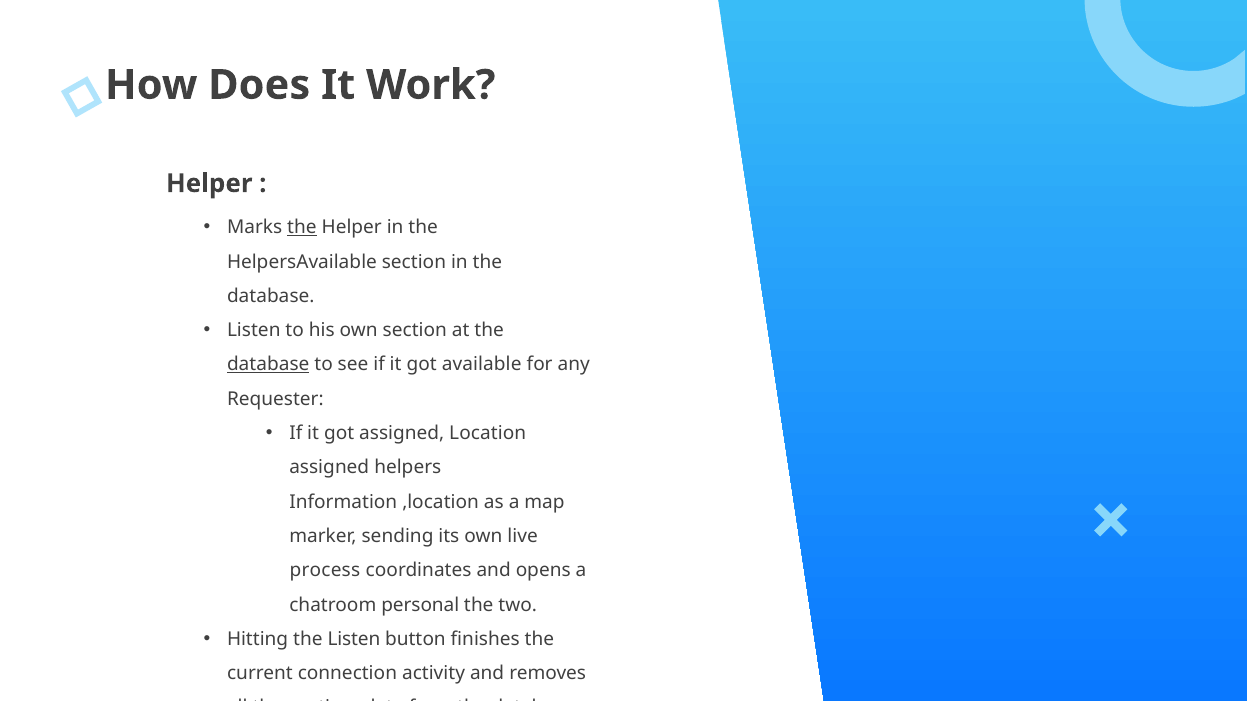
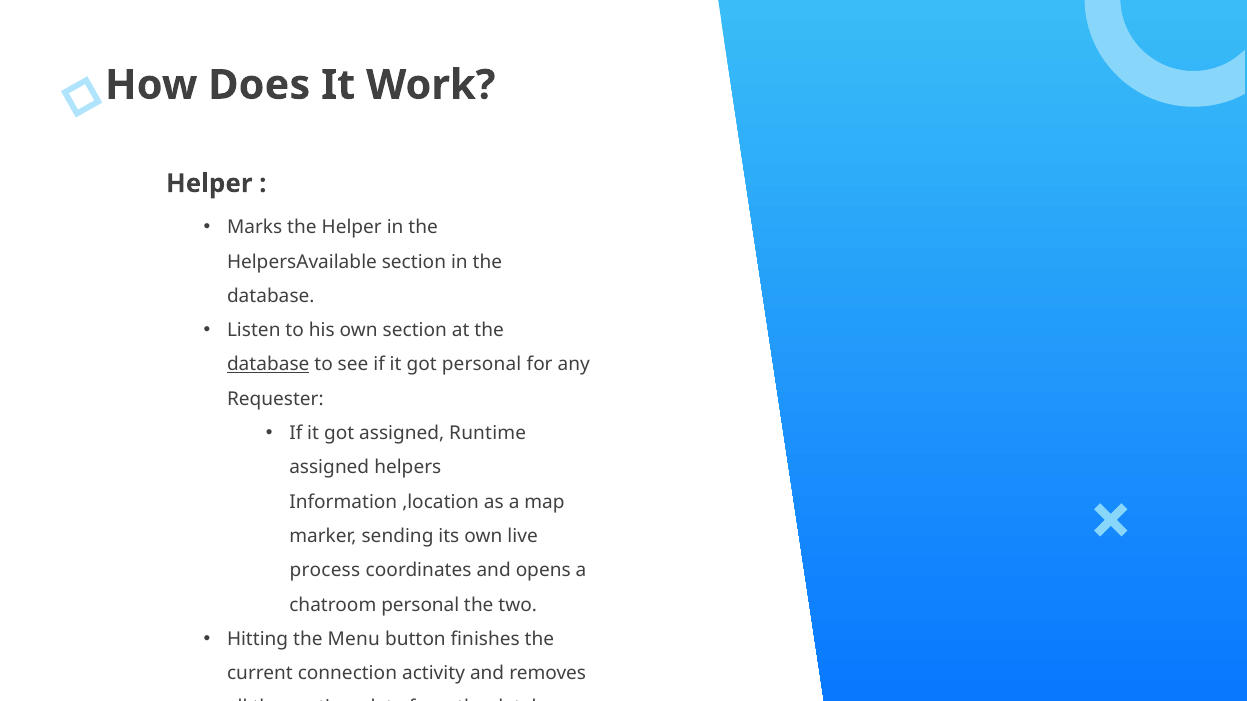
the at (302, 228) underline: present -> none
got available: available -> personal
assigned Location: Location -> Runtime
the Listen: Listen -> Menu
